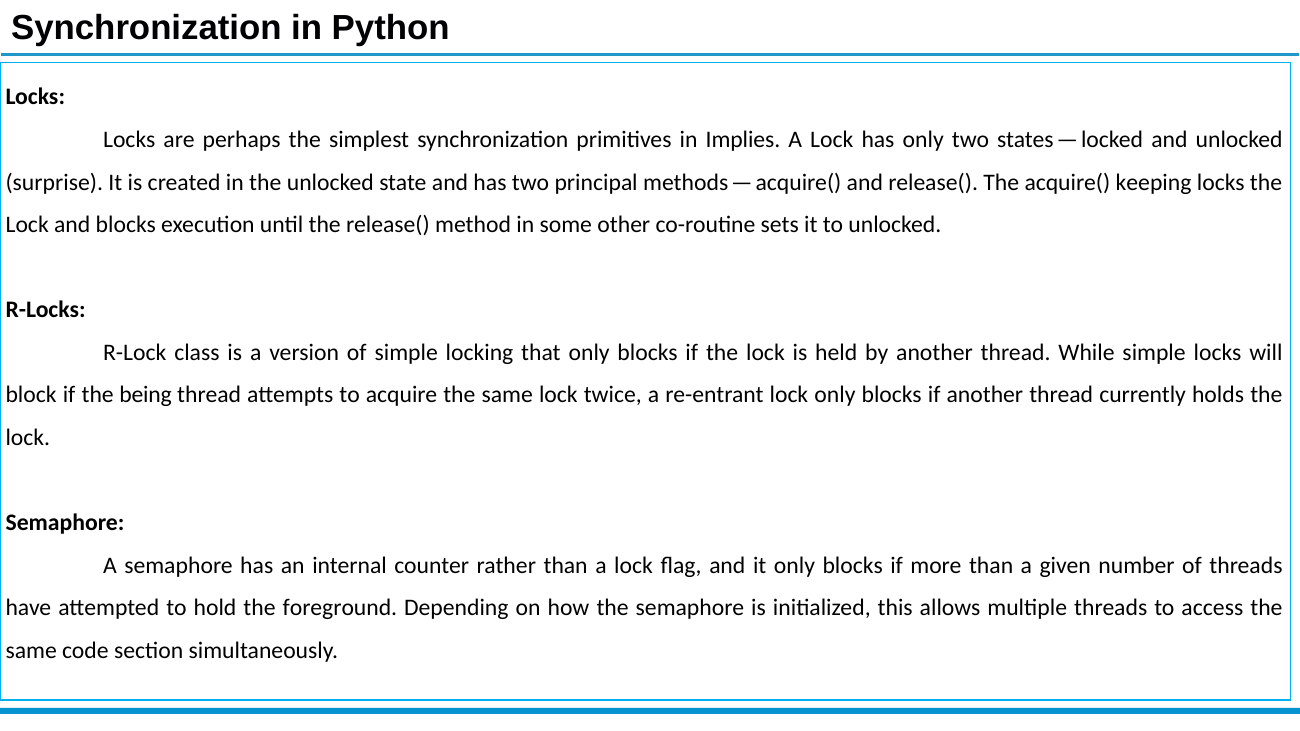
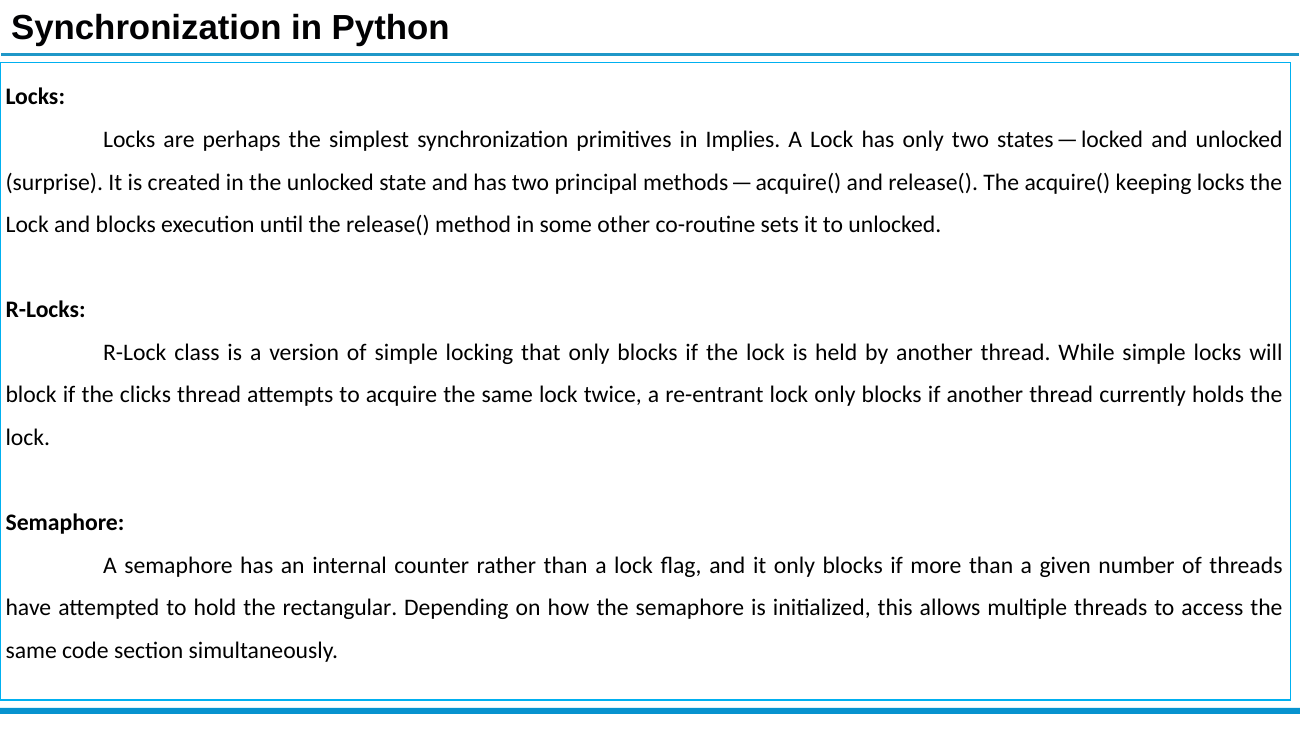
being: being -> clicks
foreground: foreground -> rectangular
